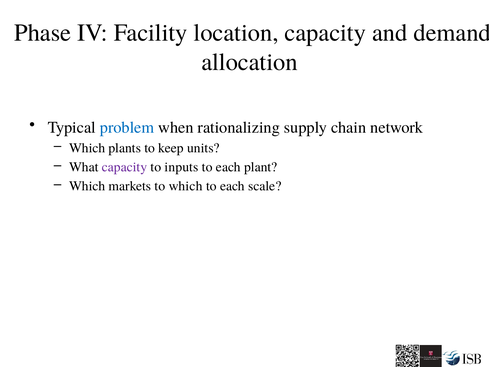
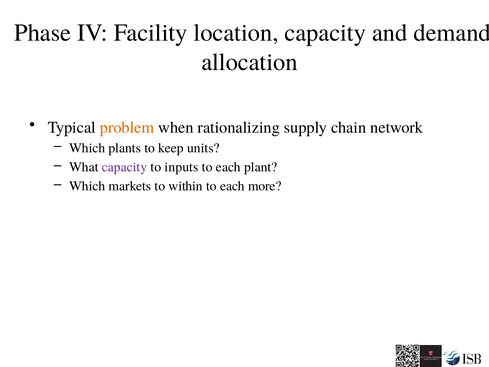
problem colour: blue -> orange
to which: which -> within
scale: scale -> more
